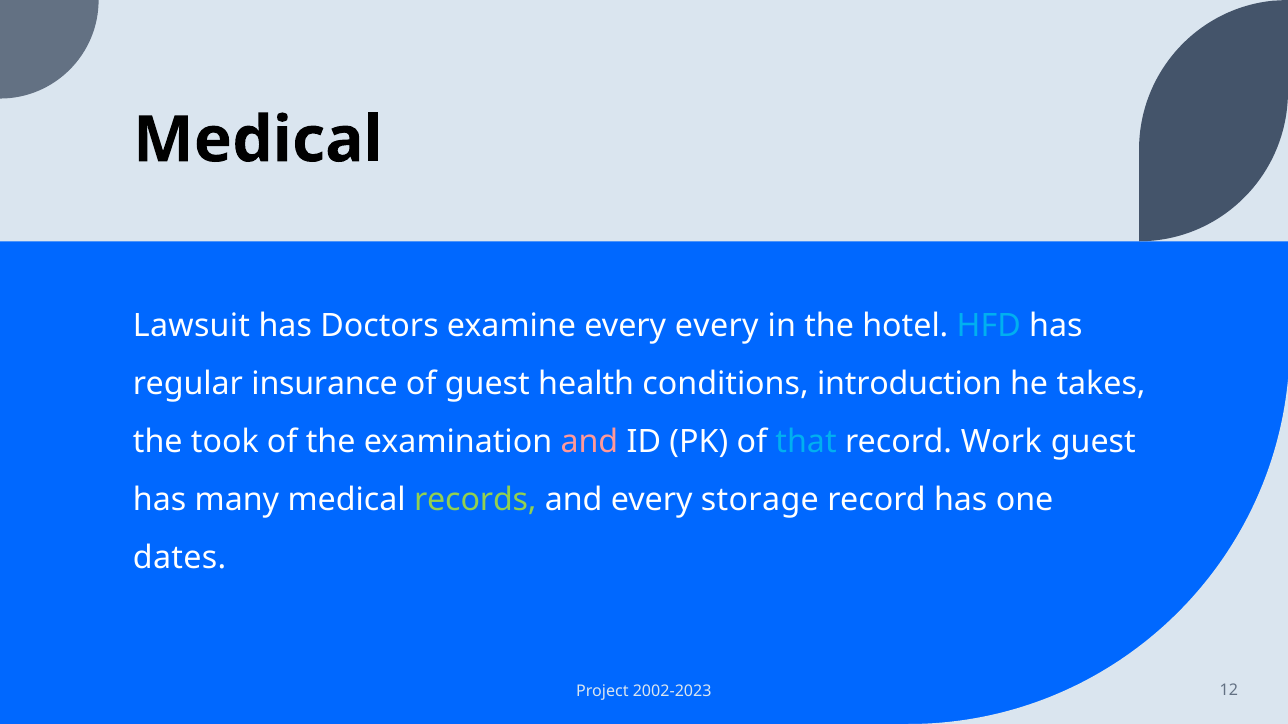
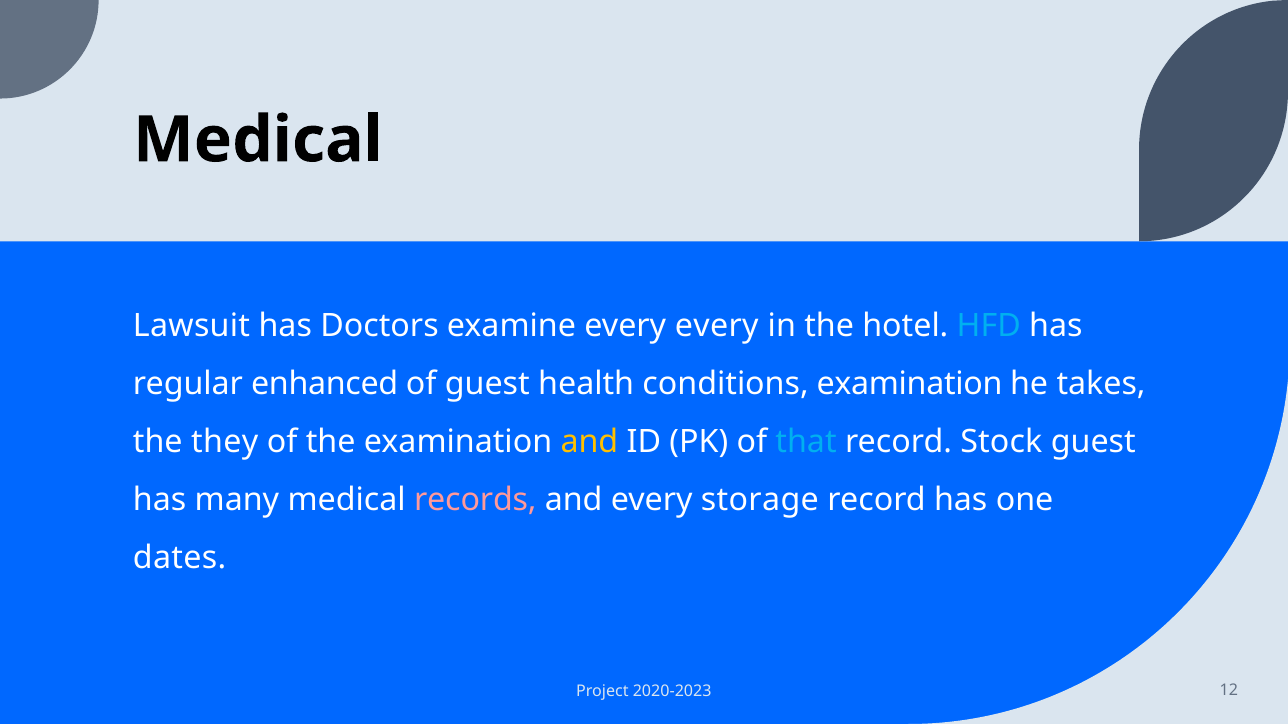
insurance: insurance -> enhanced
conditions introduction: introduction -> examination
took: took -> they
and at (589, 442) colour: pink -> yellow
Work: Work -> Stock
records colour: light green -> pink
2002-2023: 2002-2023 -> 2020-2023
